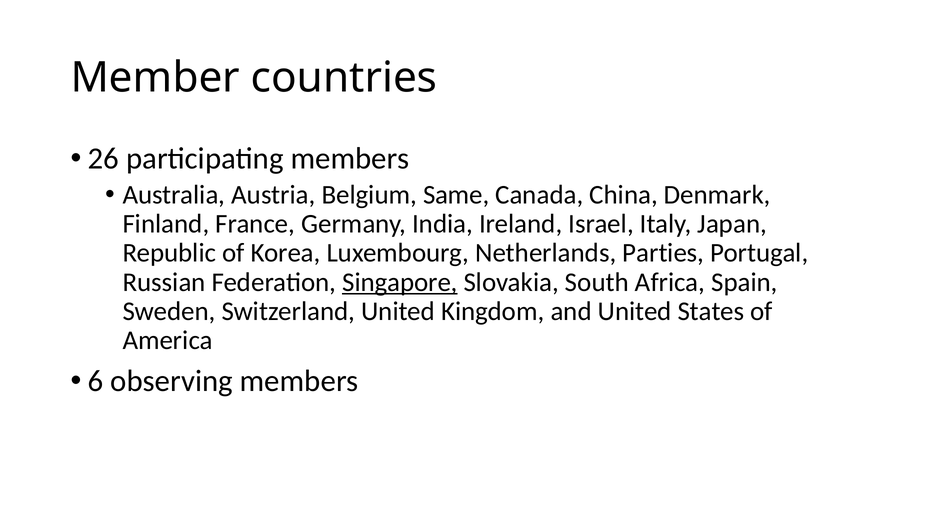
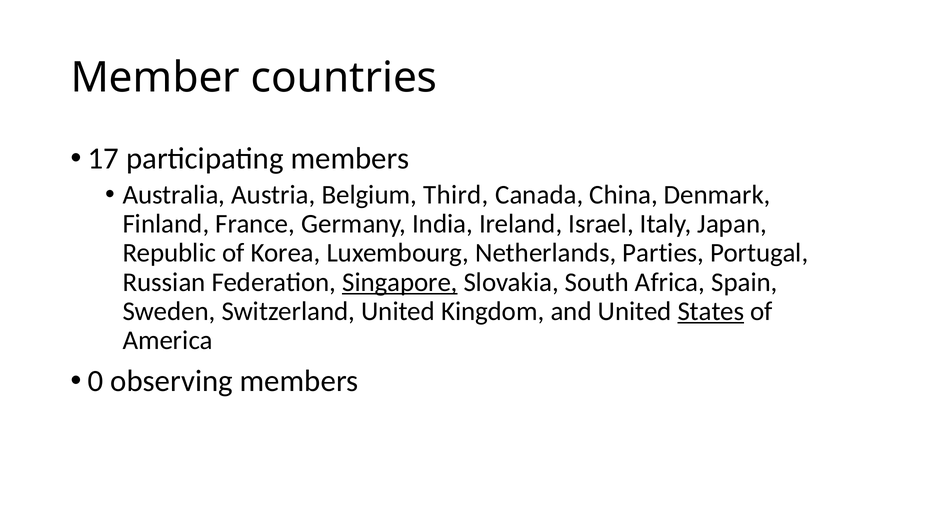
26: 26 -> 17
Same: Same -> Third
States underline: none -> present
6: 6 -> 0
